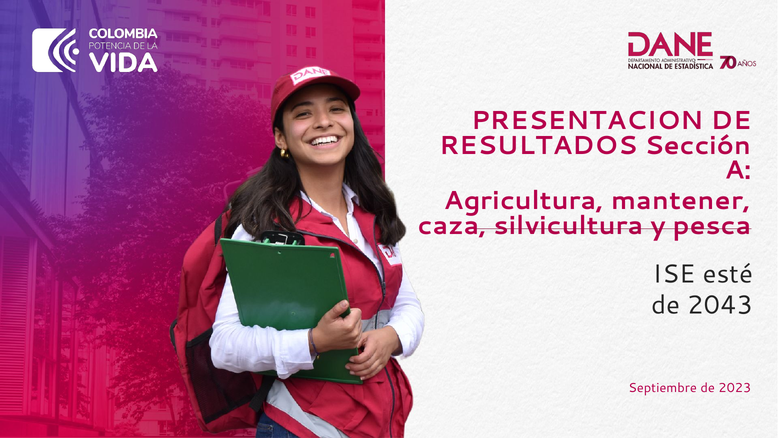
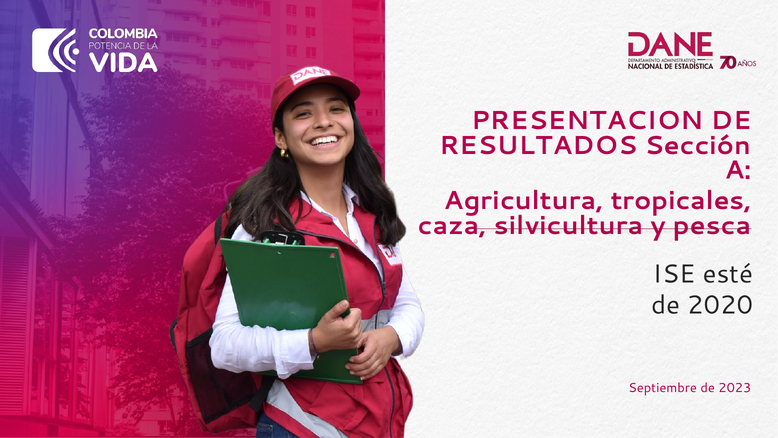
mantener: mantener -> tropicales
2043: 2043 -> 2020
